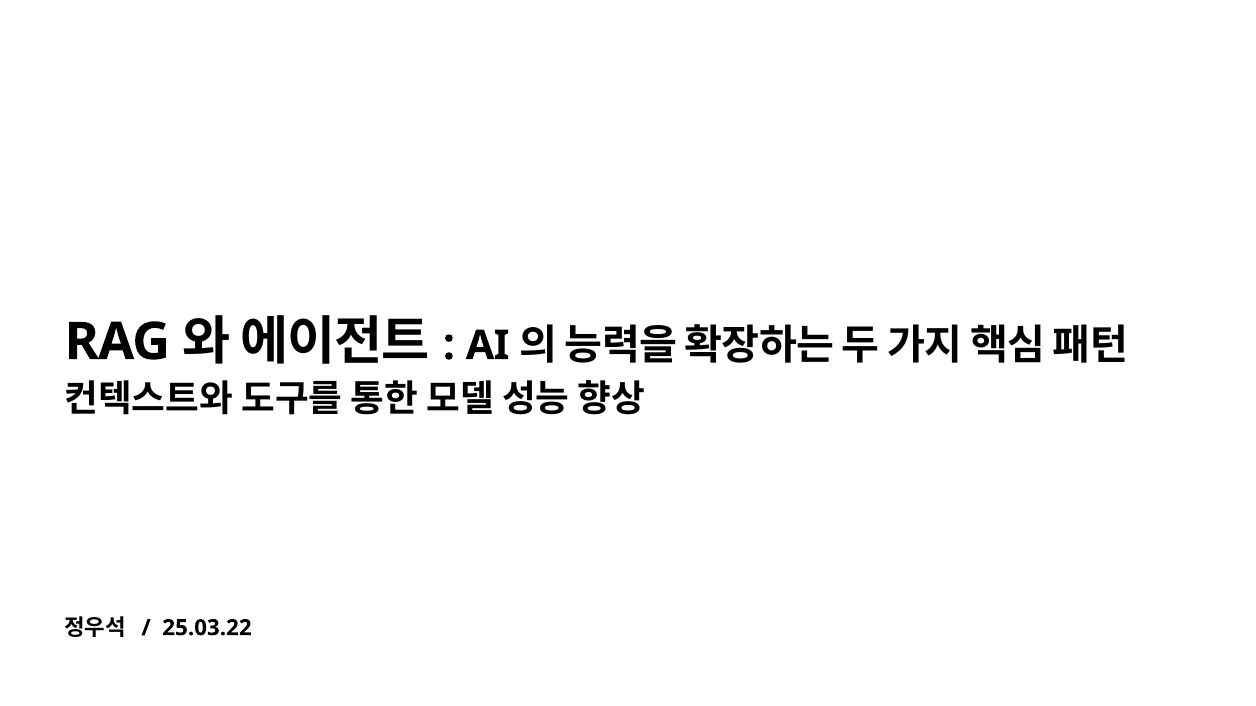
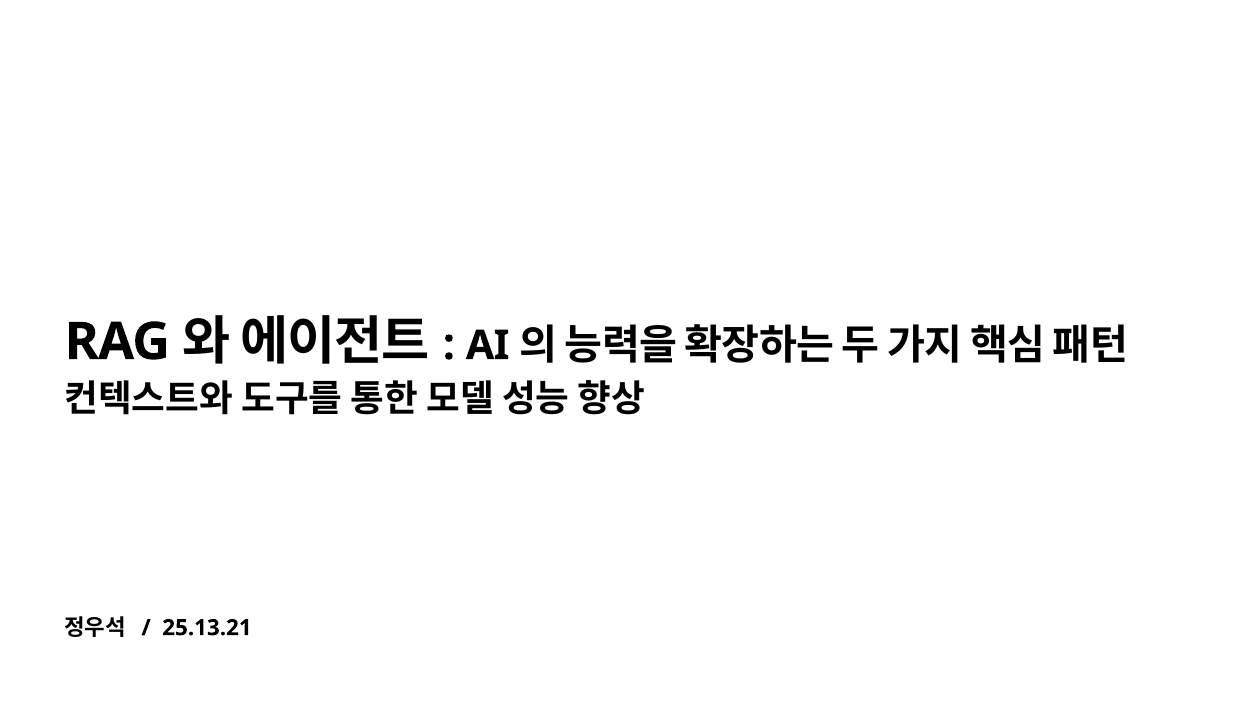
25.03.22: 25.03.22 -> 25.13.21
